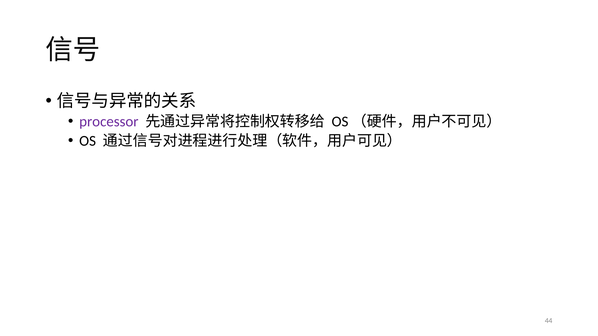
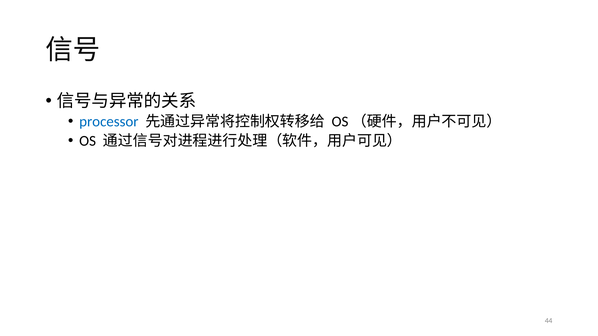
processor colour: purple -> blue
